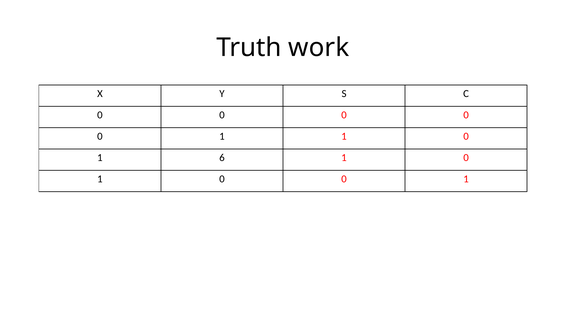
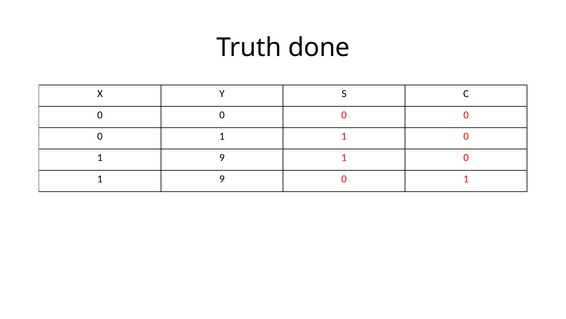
work: work -> done
6 at (222, 157): 6 -> 9
0 at (222, 179): 0 -> 9
